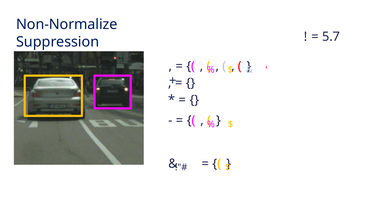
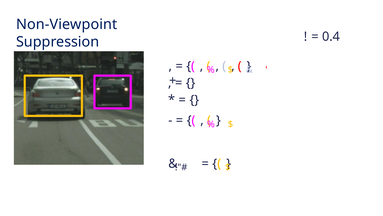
Non-Normalize: Non-Normalize -> Non-Viewpoint
5.7: 5.7 -> 0.4
